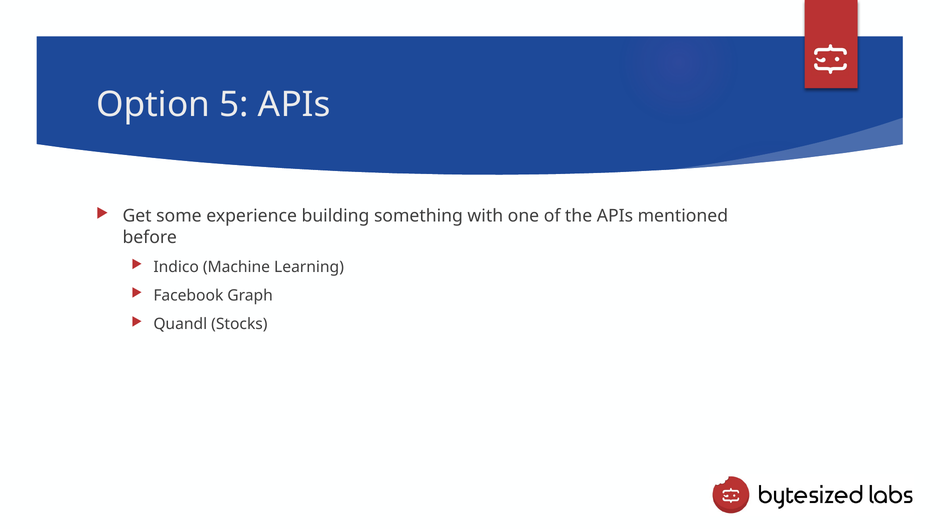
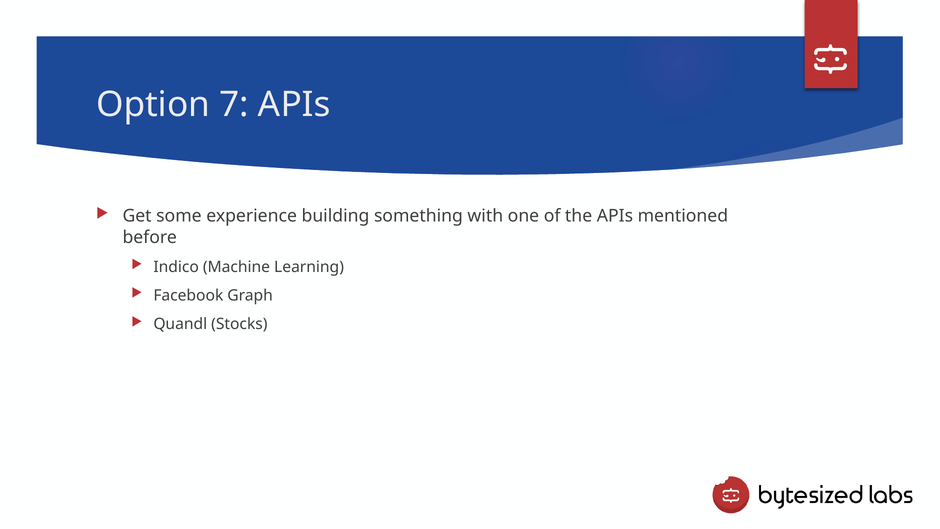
5: 5 -> 7
